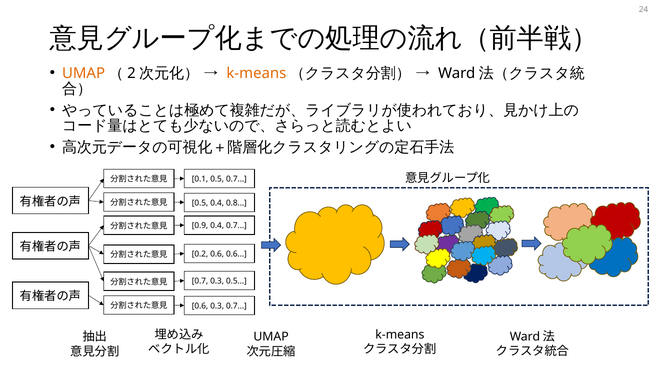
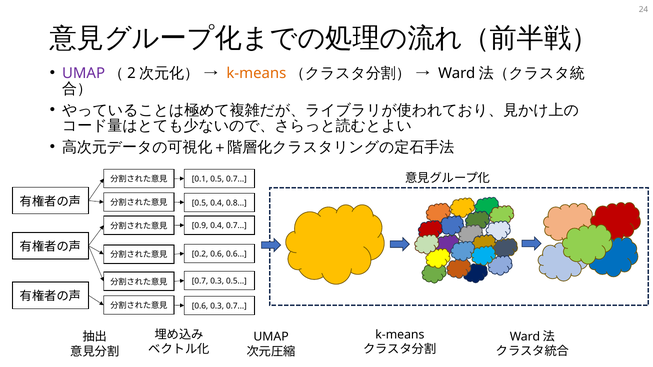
UMAP at (84, 73) colour: orange -> purple
